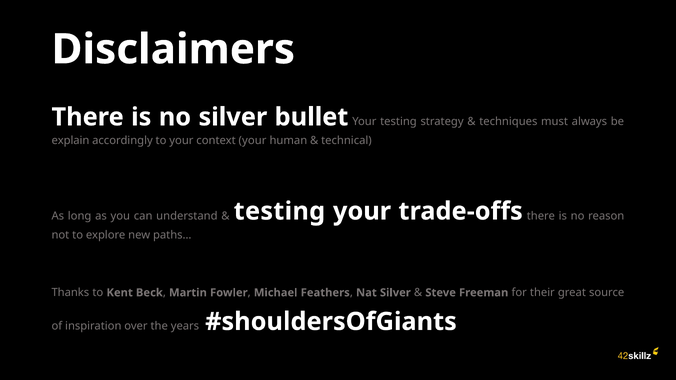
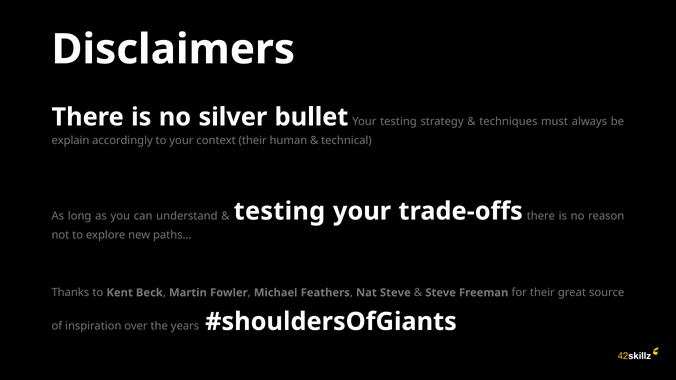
context your: your -> their
Nat Silver: Silver -> Steve
